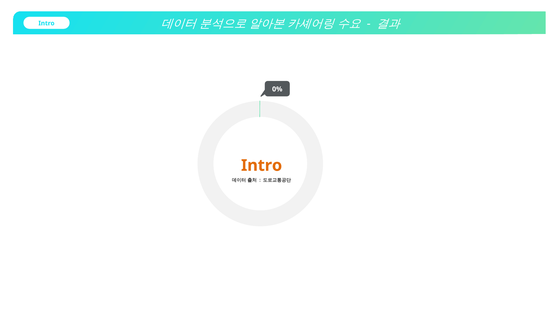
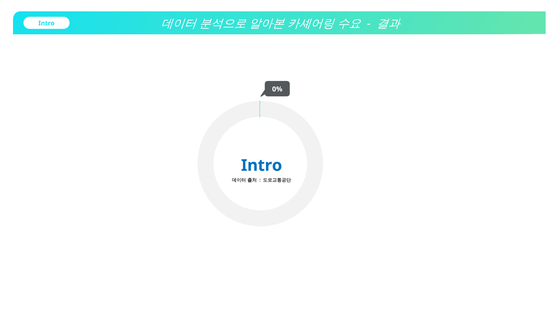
Intro at (262, 166) colour: orange -> blue
